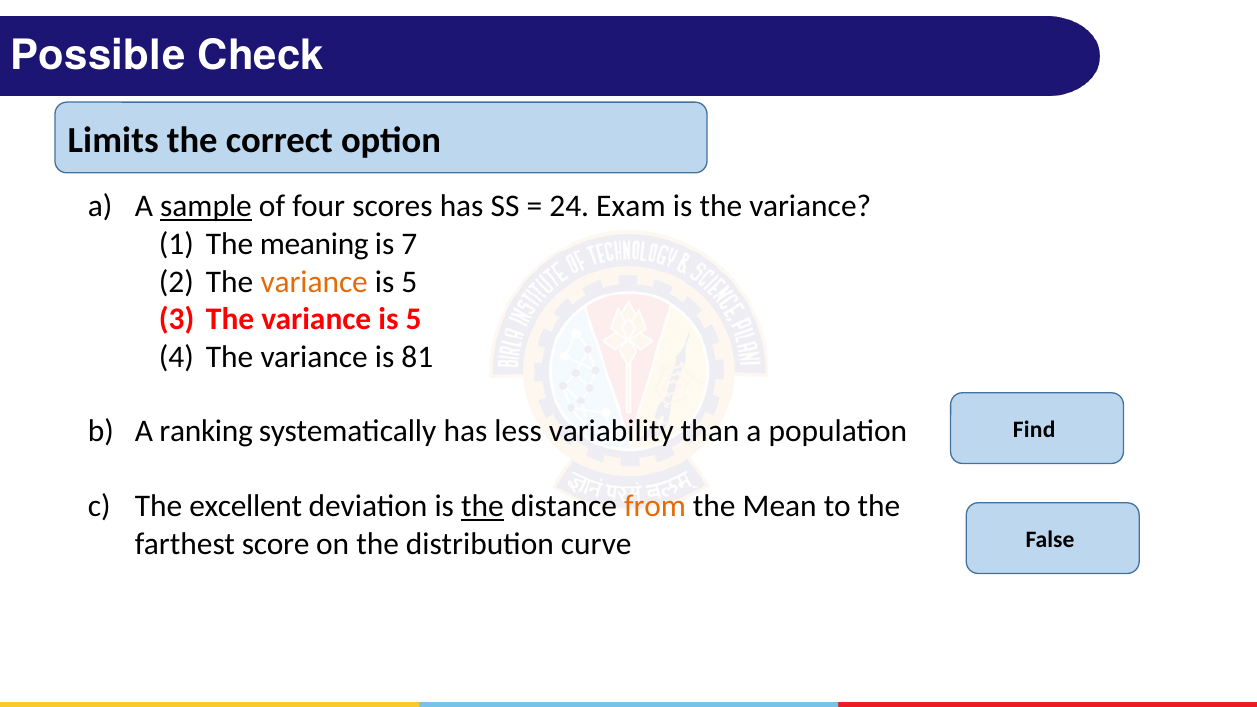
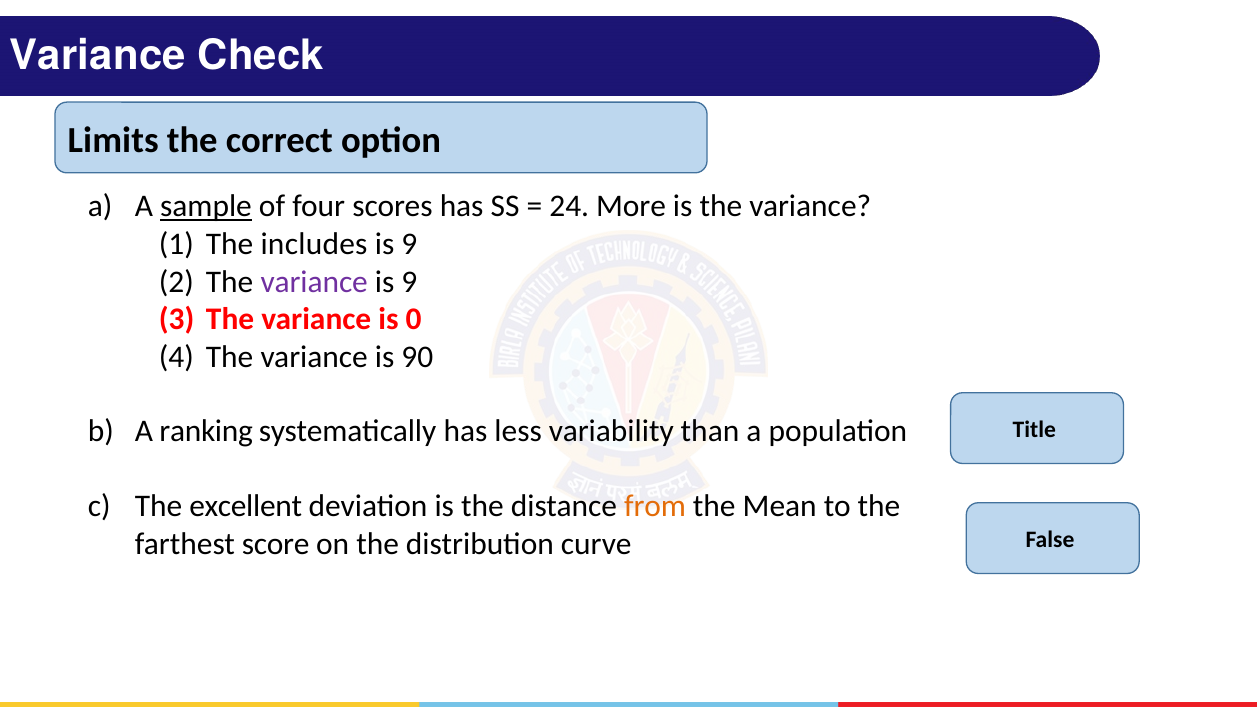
Possible at (98, 56): Possible -> Variance
Exam: Exam -> More
meaning: meaning -> includes
7 at (409, 244): 7 -> 9
variance at (314, 282) colour: orange -> purple
5 at (409, 282): 5 -> 9
5 at (414, 319): 5 -> 0
81: 81 -> 90
Find: Find -> Title
the at (482, 506) underline: present -> none
